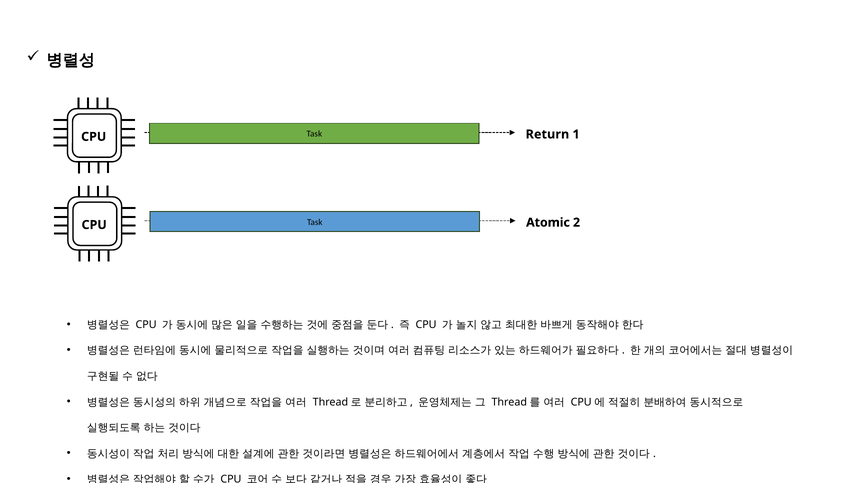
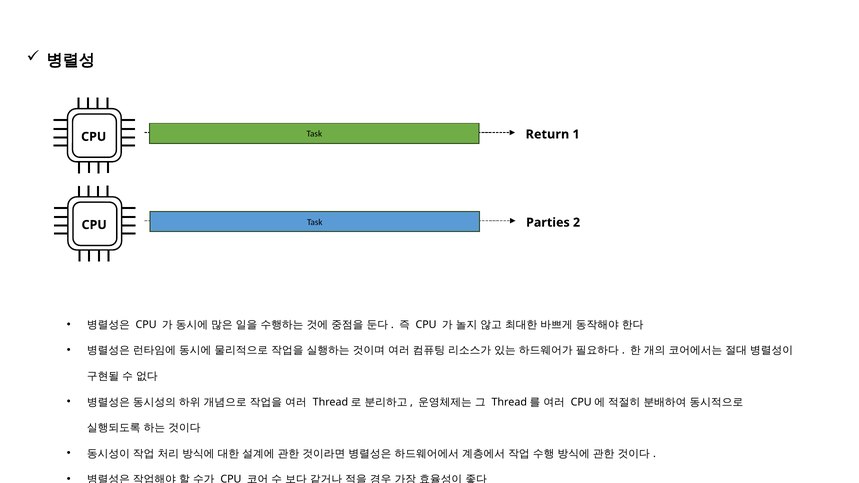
Atomic: Atomic -> Parties
